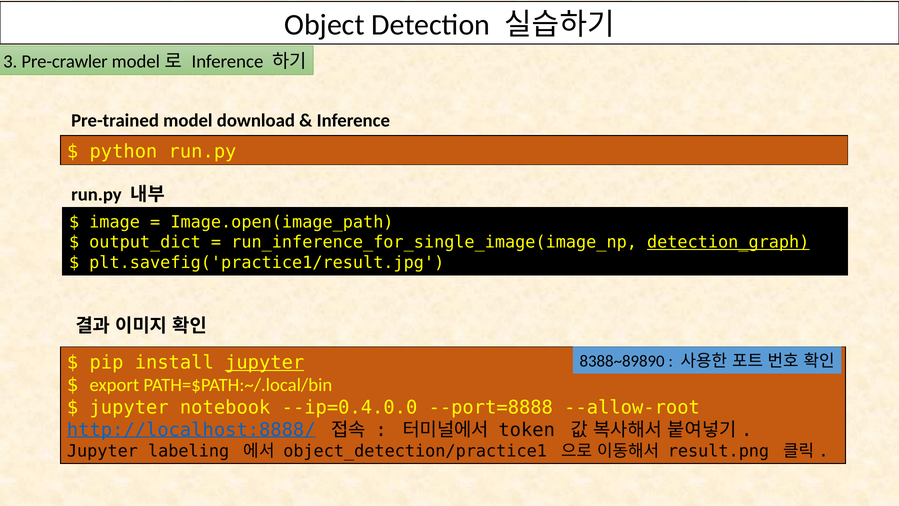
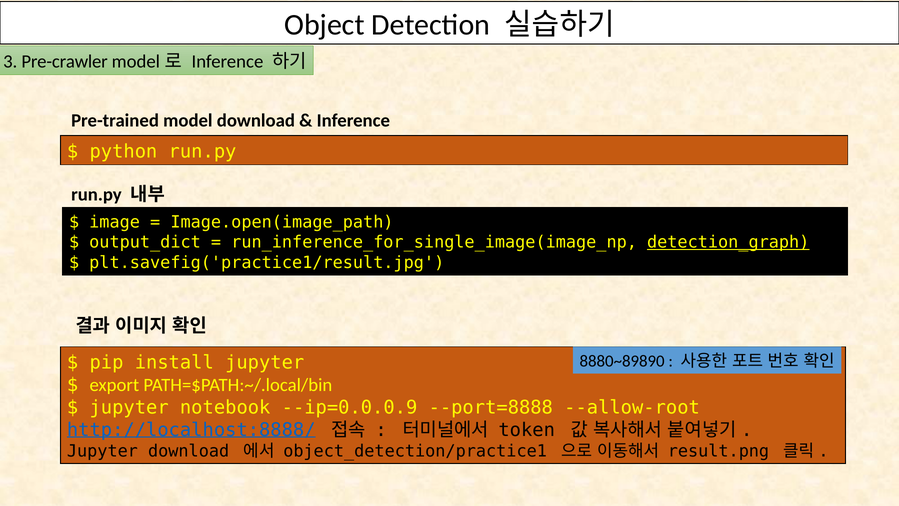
jupyter at (265, 362) underline: present -> none
8388~89890: 8388~89890 -> 8880~89890
--ip=0.4.0.0: --ip=0.4.0.0 -> --ip=0.0.0.9
Jupyter labeling: labeling -> download
